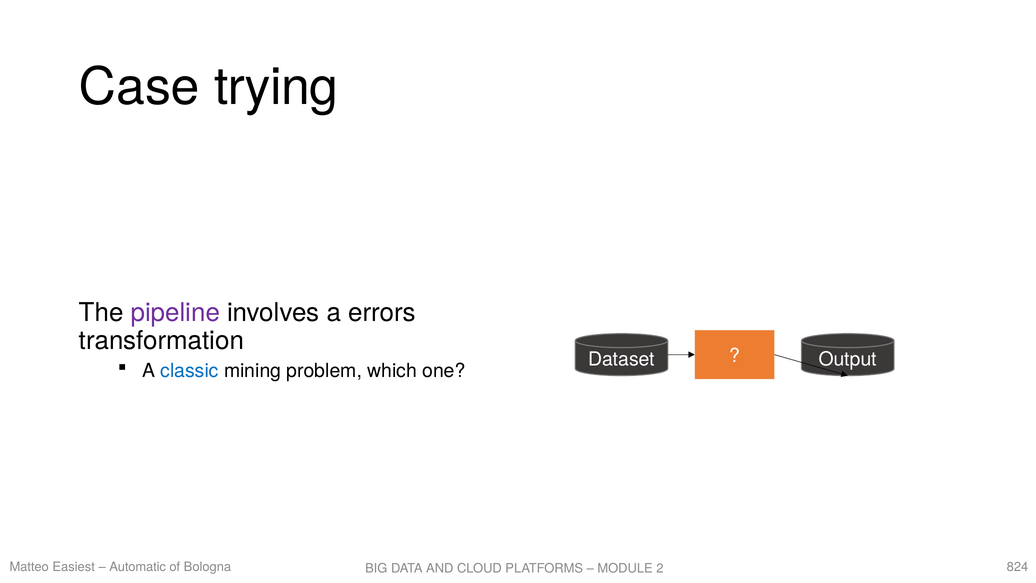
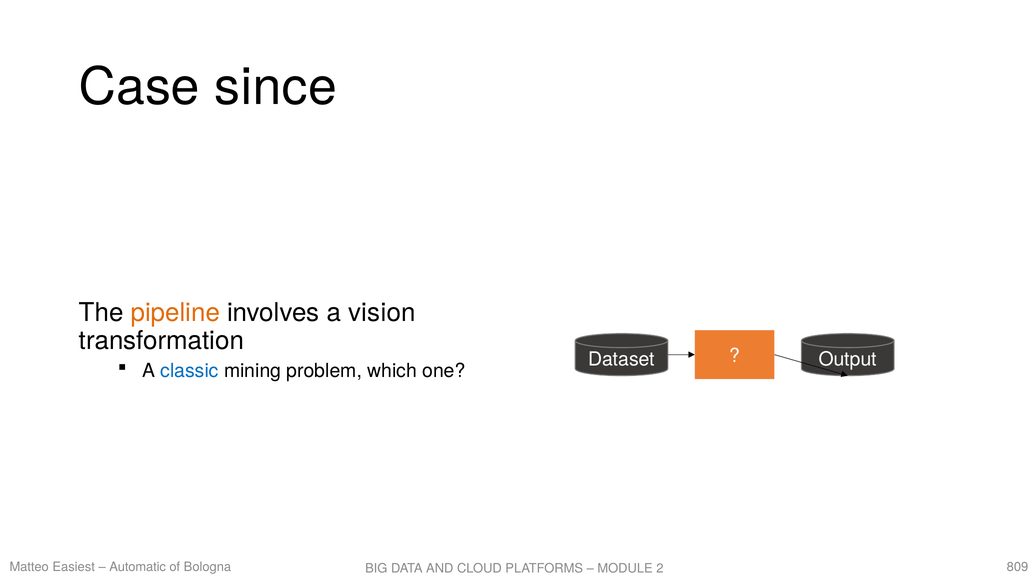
trying: trying -> since
pipeline colour: purple -> orange
errors: errors -> vision
824: 824 -> 809
